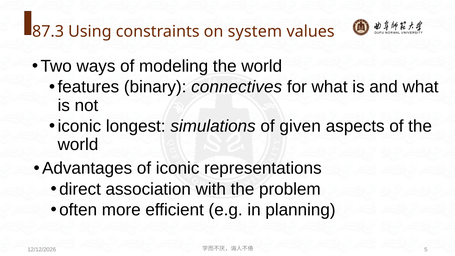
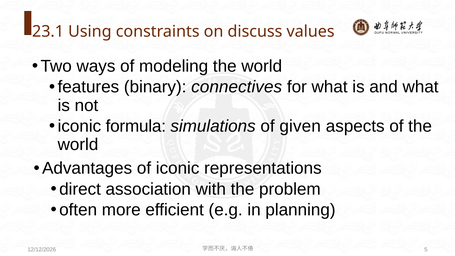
87.3: 87.3 -> 23.1
system: system -> discuss
longest: longest -> formula
